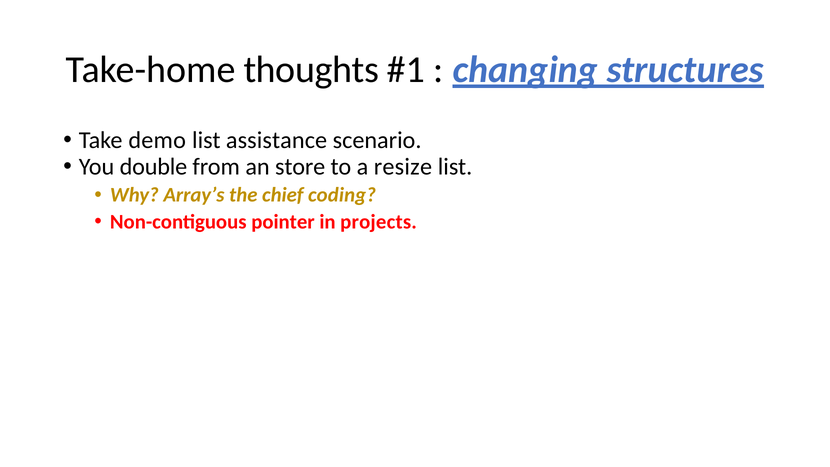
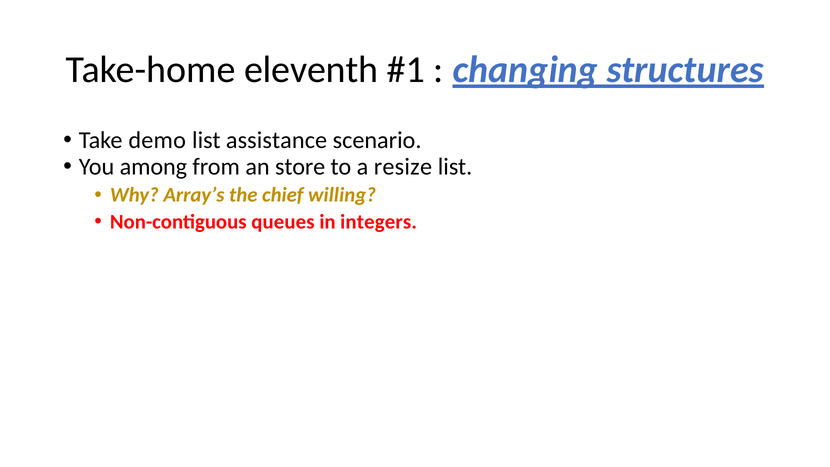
thoughts: thoughts -> eleventh
double: double -> among
coding: coding -> willing
pointer: pointer -> queues
projects: projects -> integers
